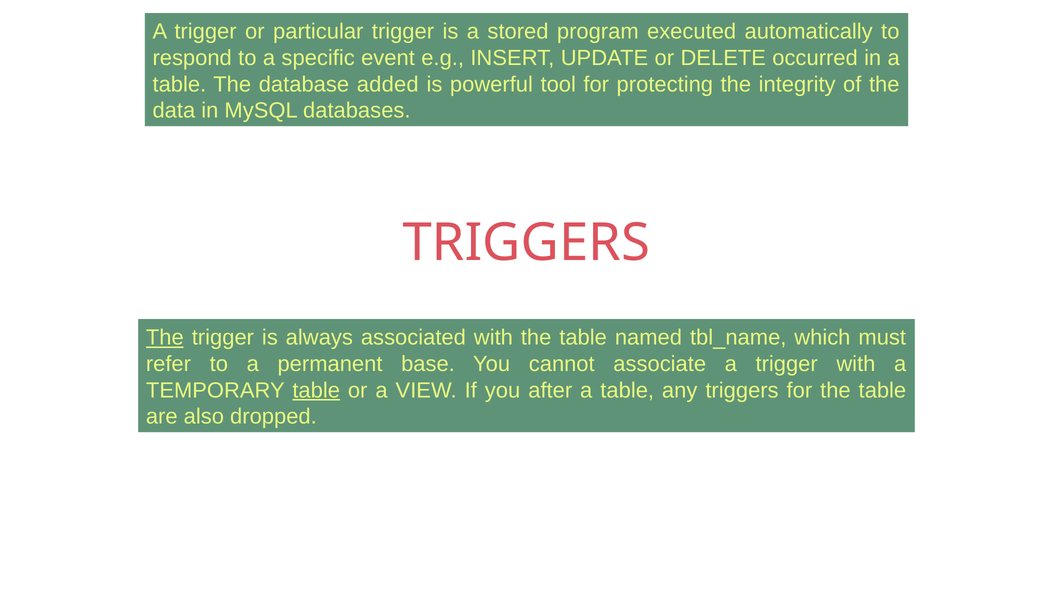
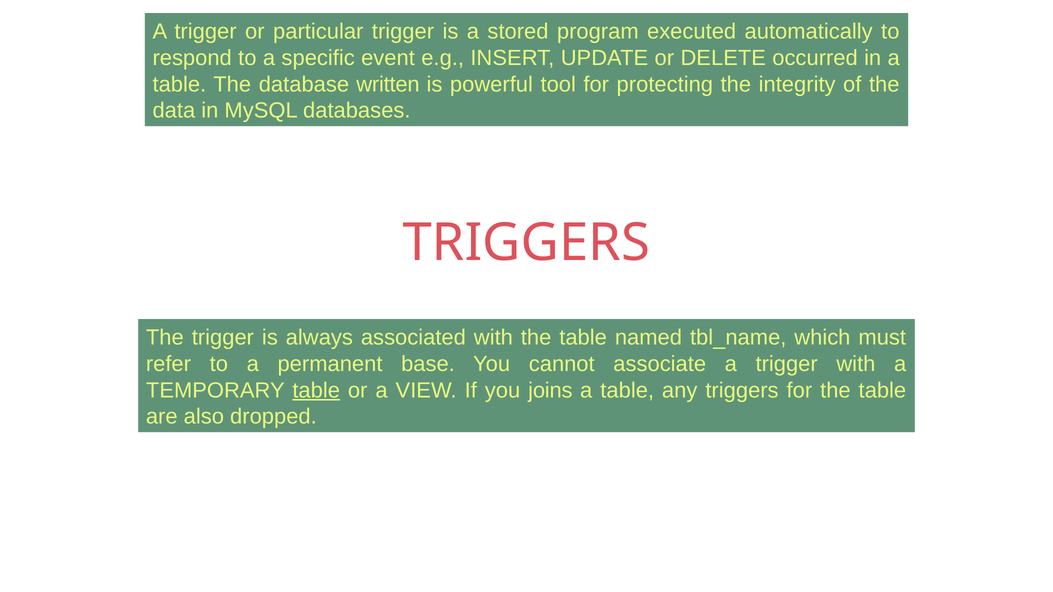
added: added -> written
The at (165, 338) underline: present -> none
after: after -> joins
